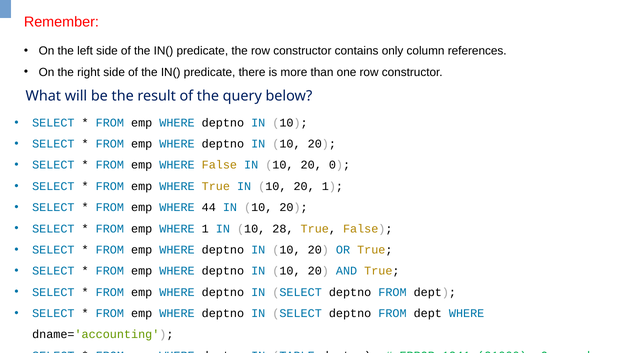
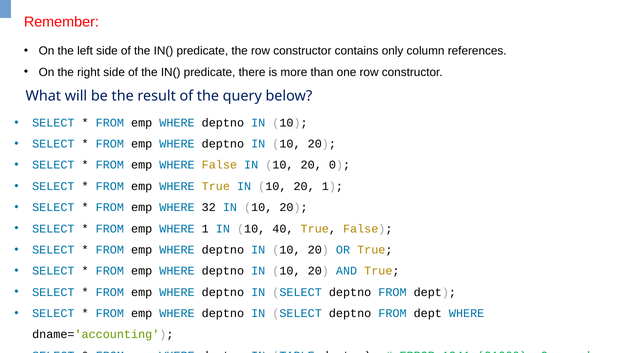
44: 44 -> 32
28: 28 -> 40
